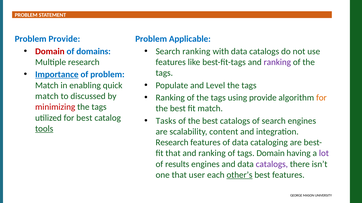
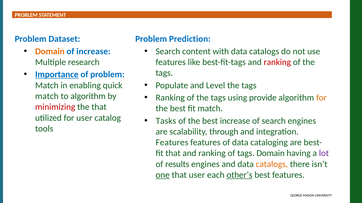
Problem Provide: Provide -> Dataset
Applicable: Applicable -> Prediction
Domain at (50, 51) colour: red -> orange
of domains: domains -> increase
Search ranking: ranking -> content
ranking at (277, 62) colour: purple -> red
to discussed: discussed -> algorithm
tags at (99, 107): tags -> that
for best: best -> user
best catalogs: catalogs -> increase
tools underline: present -> none
content: content -> through
Research at (172, 143): Research -> Features
catalogs at (272, 165) colour: purple -> orange
one underline: none -> present
